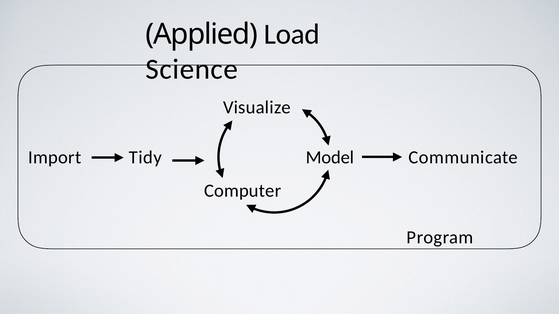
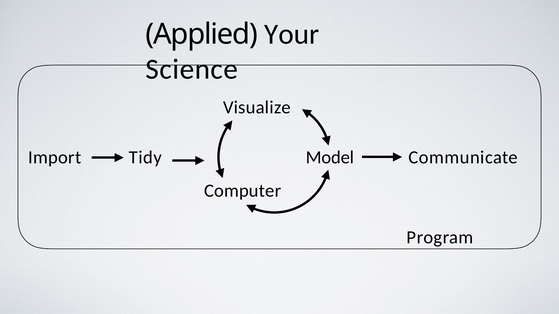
Load: Load -> Your
